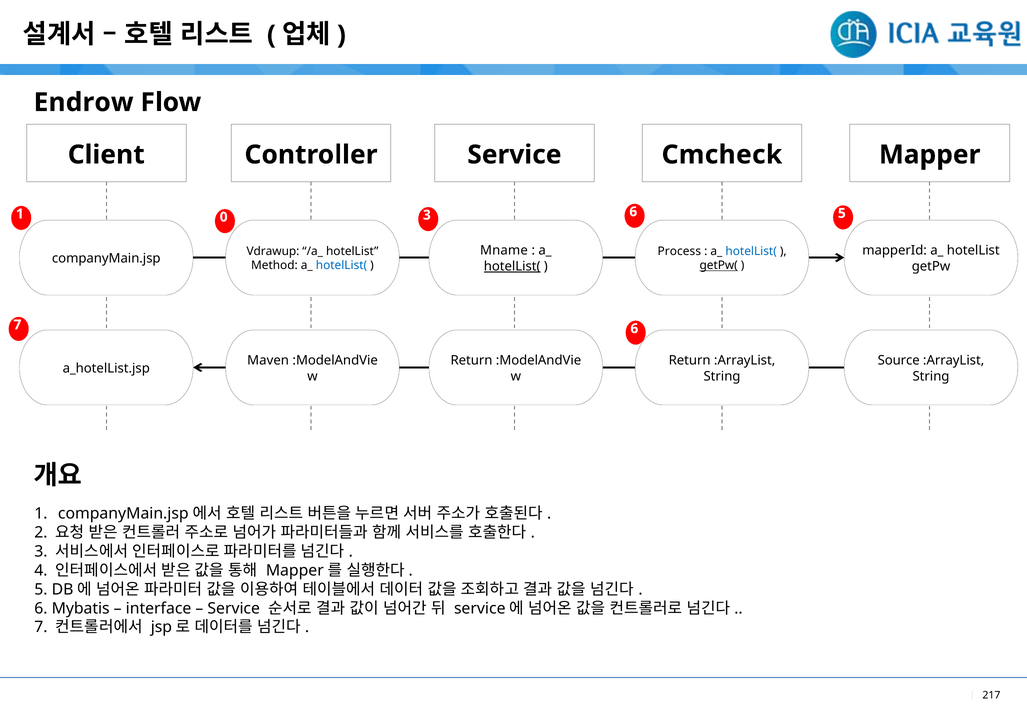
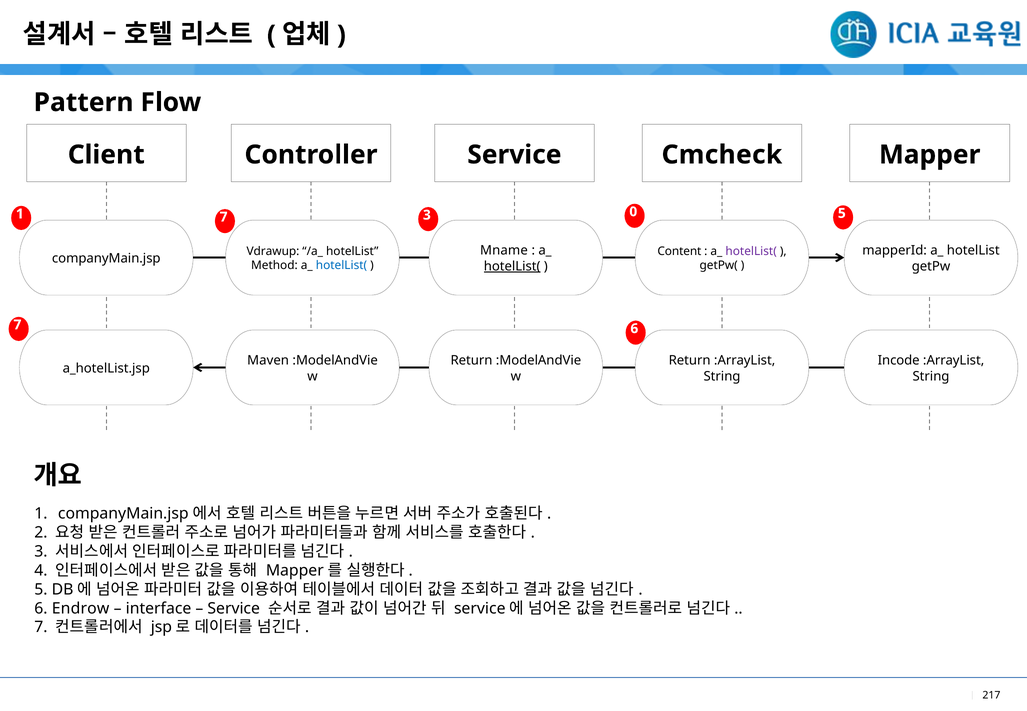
Endrow: Endrow -> Pattern
1 0: 0 -> 7
3 6: 6 -> 0
Process: Process -> Content
hotelList( at (751, 251) colour: blue -> purple
getPw( underline: present -> none
Source: Source -> Incode
Mybatis: Mybatis -> Endrow
